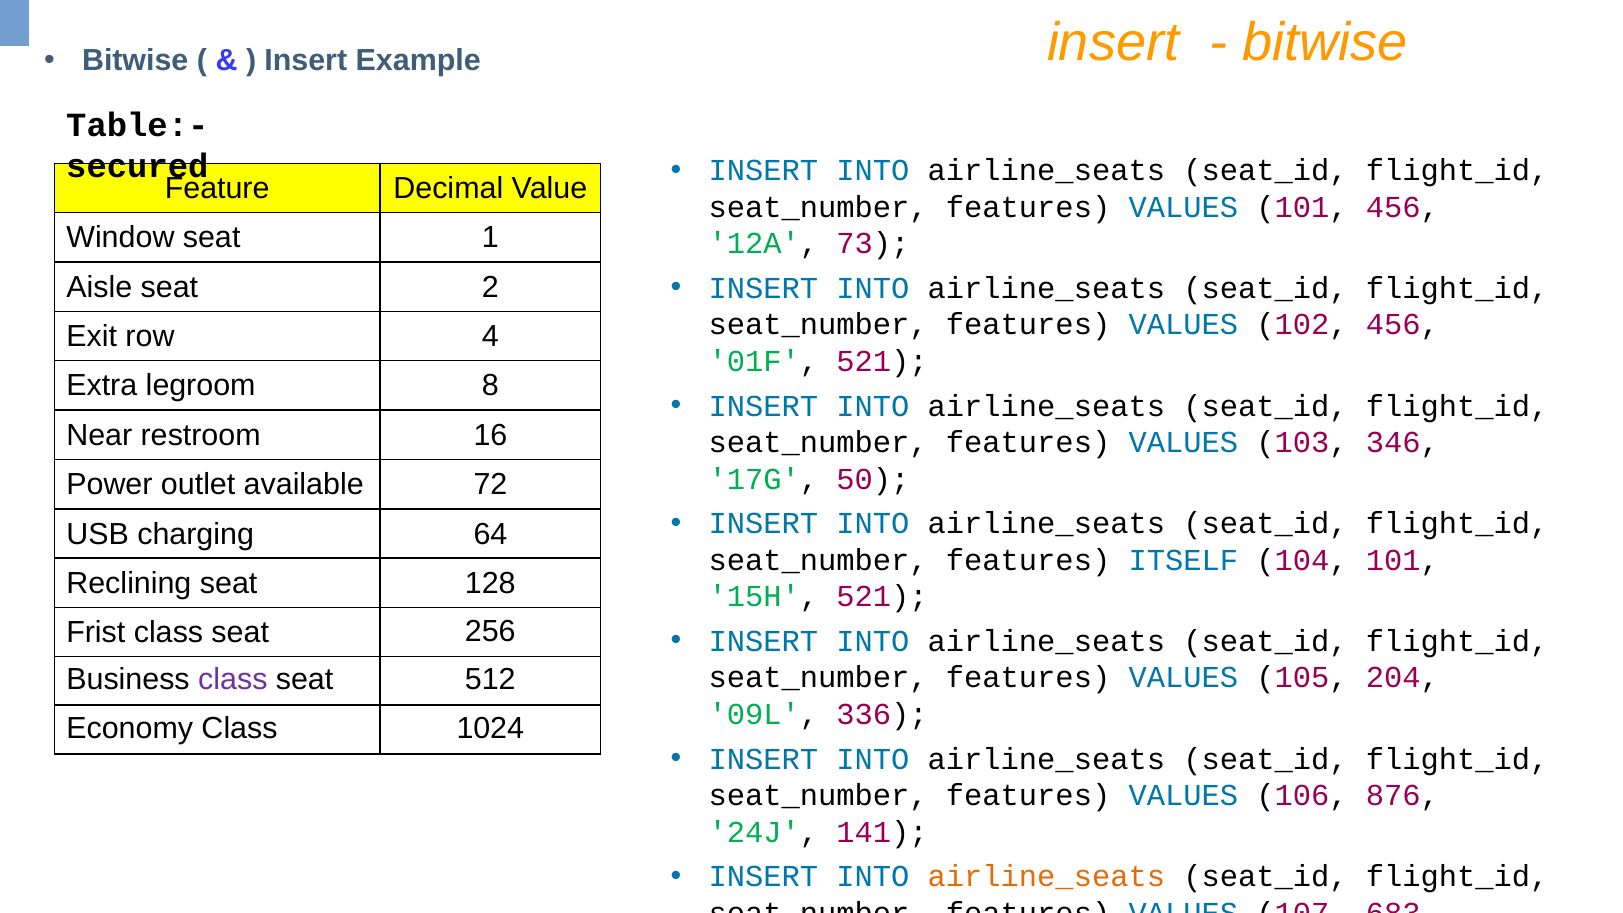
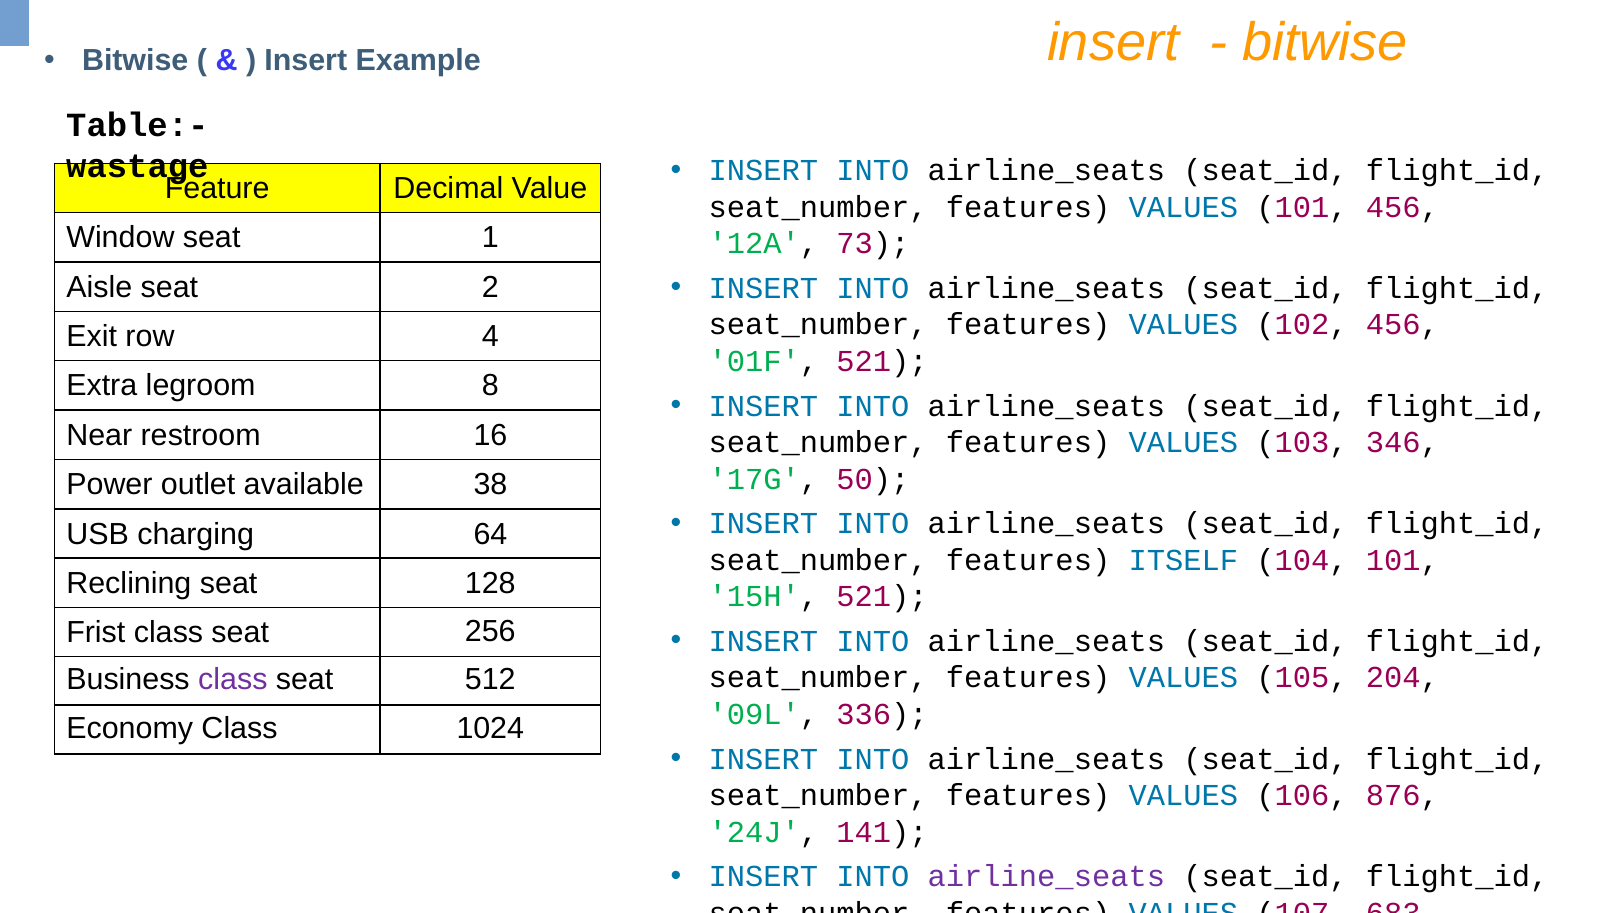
secured: secured -> wastage
72: 72 -> 38
airline_seats at (1046, 877) colour: orange -> purple
